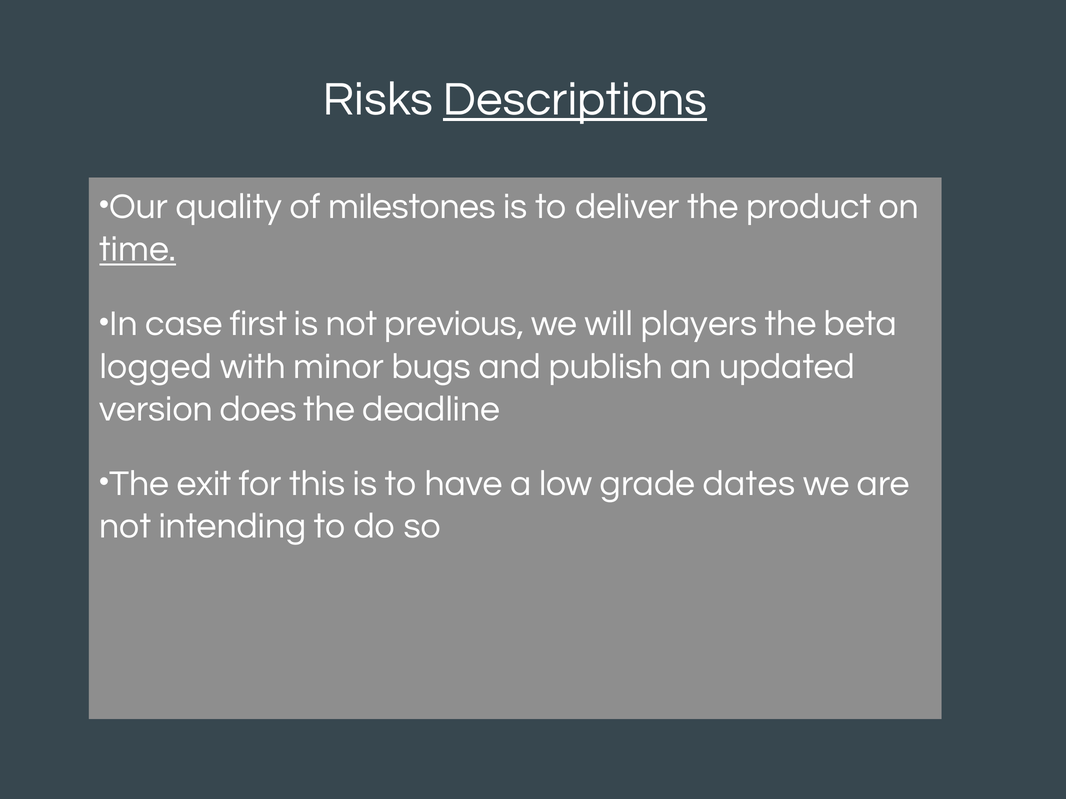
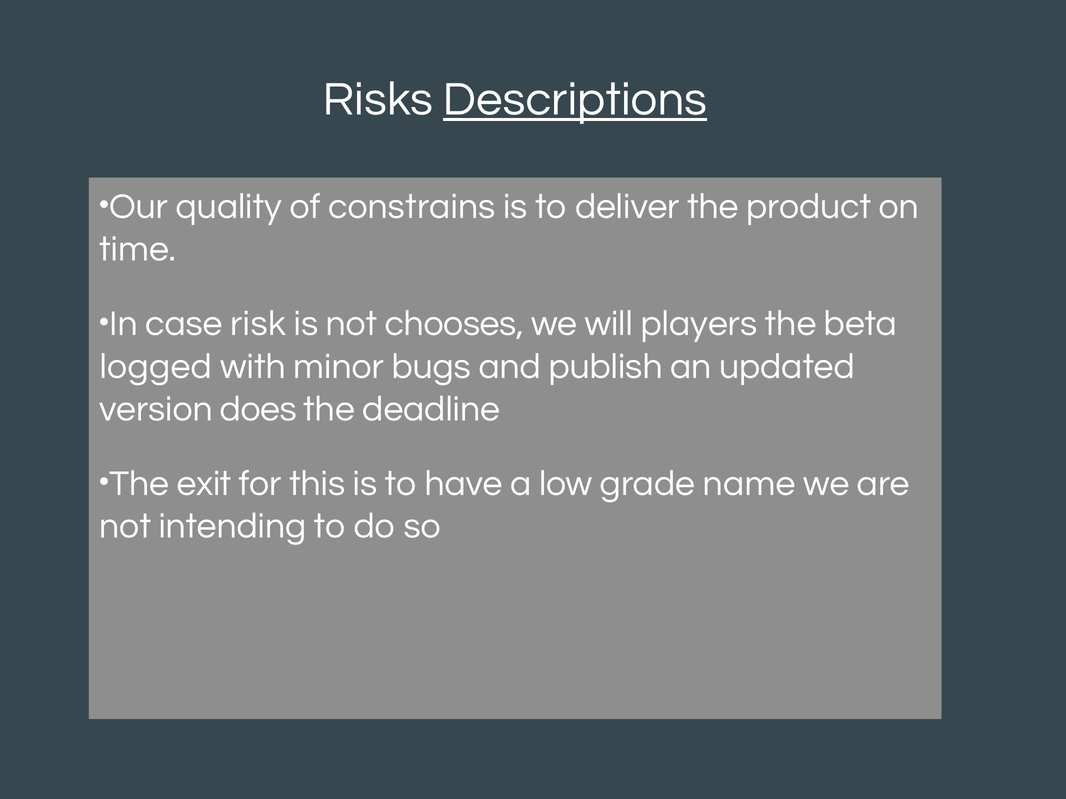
milestones: milestones -> constrains
time underline: present -> none
first: first -> risk
previous: previous -> chooses
dates: dates -> name
